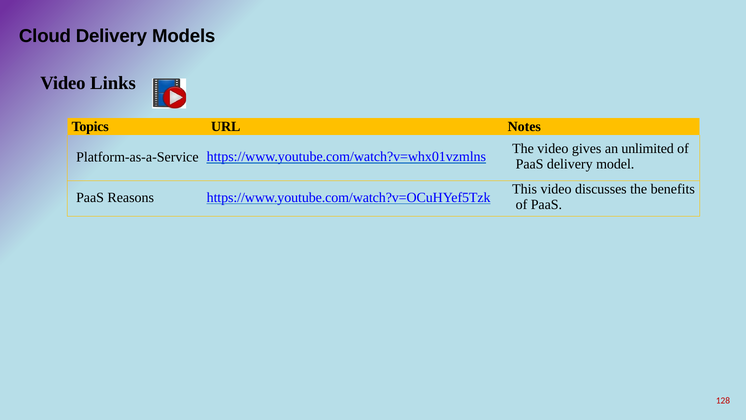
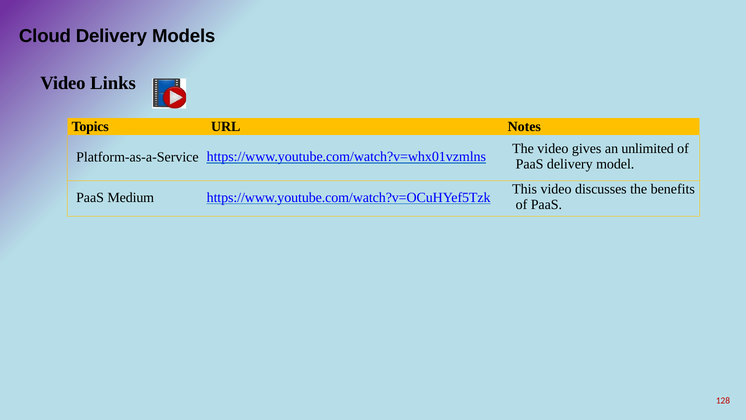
Reasons: Reasons -> Medium
